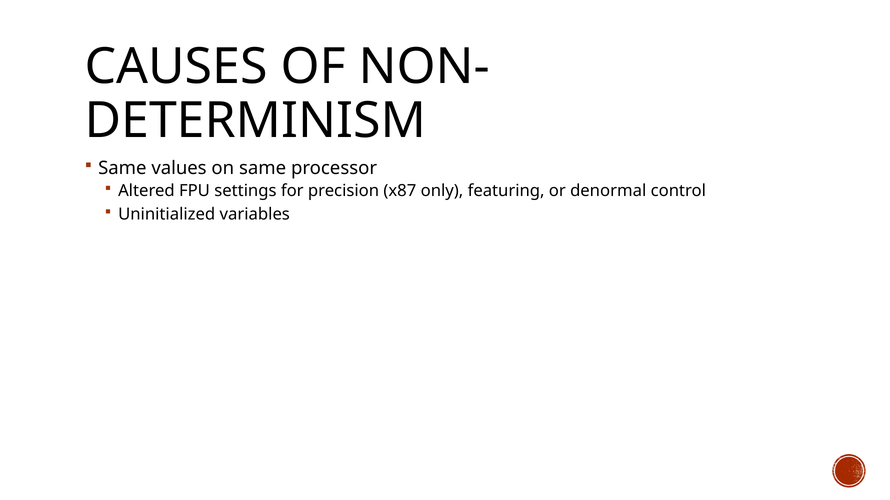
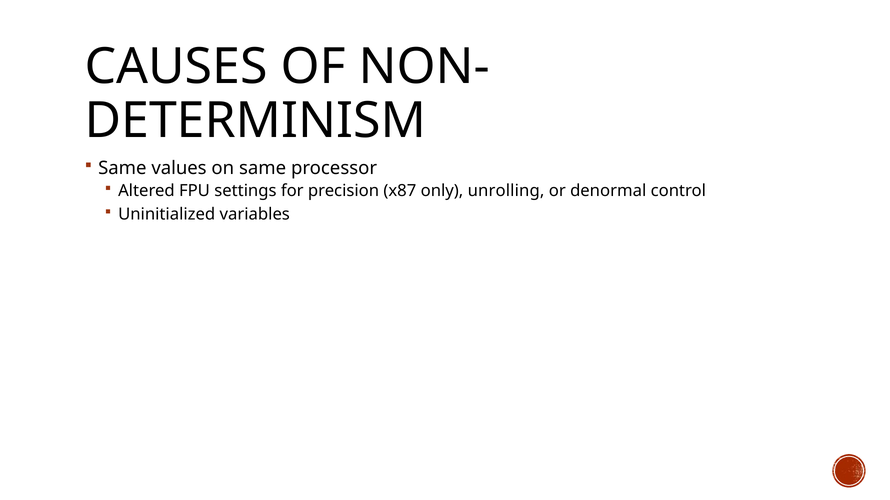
featuring: featuring -> unrolling
